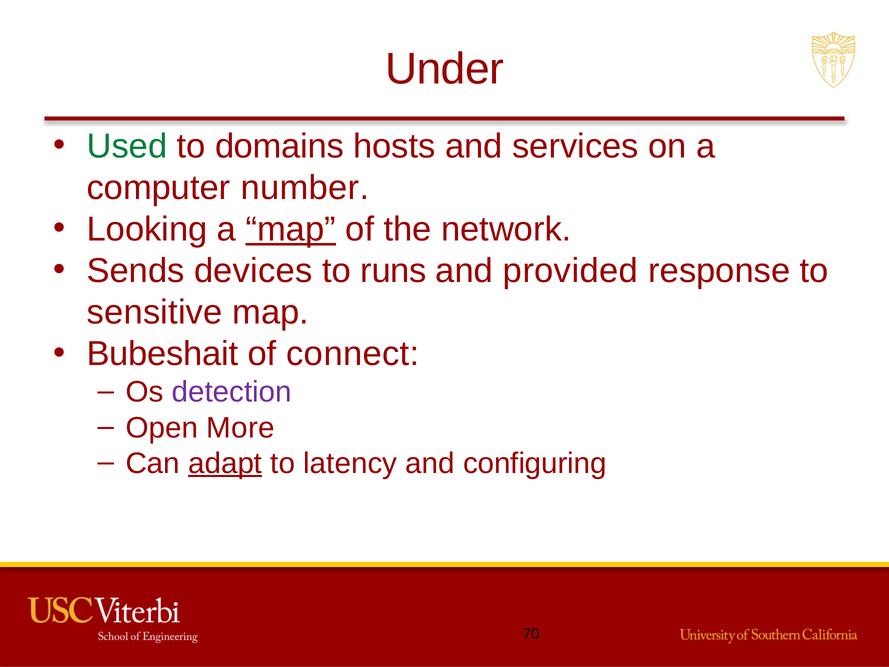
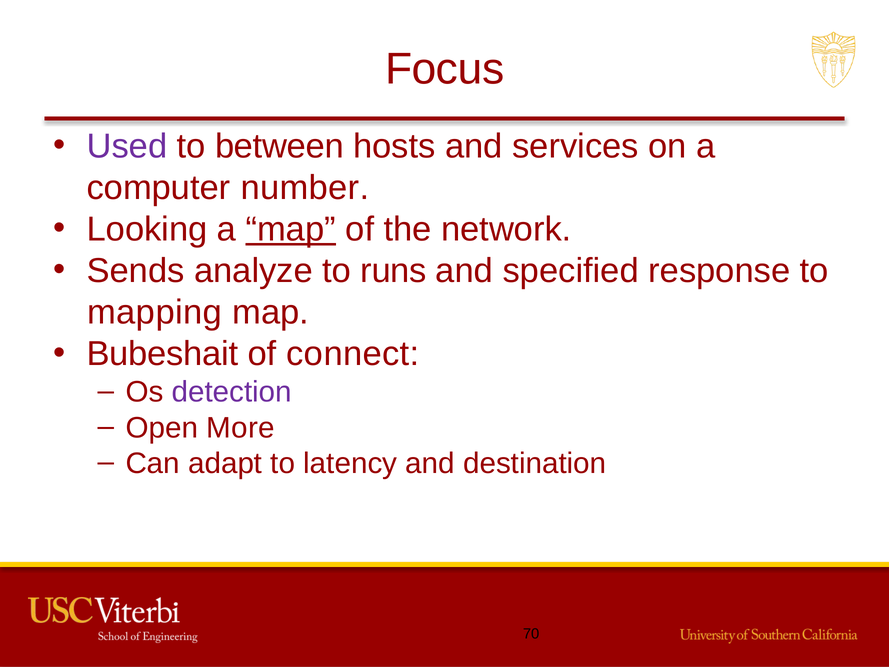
Under: Under -> Focus
Used colour: green -> purple
domains: domains -> between
devices: devices -> analyze
provided: provided -> specified
sensitive: sensitive -> mapping
adapt underline: present -> none
configuring: configuring -> destination
